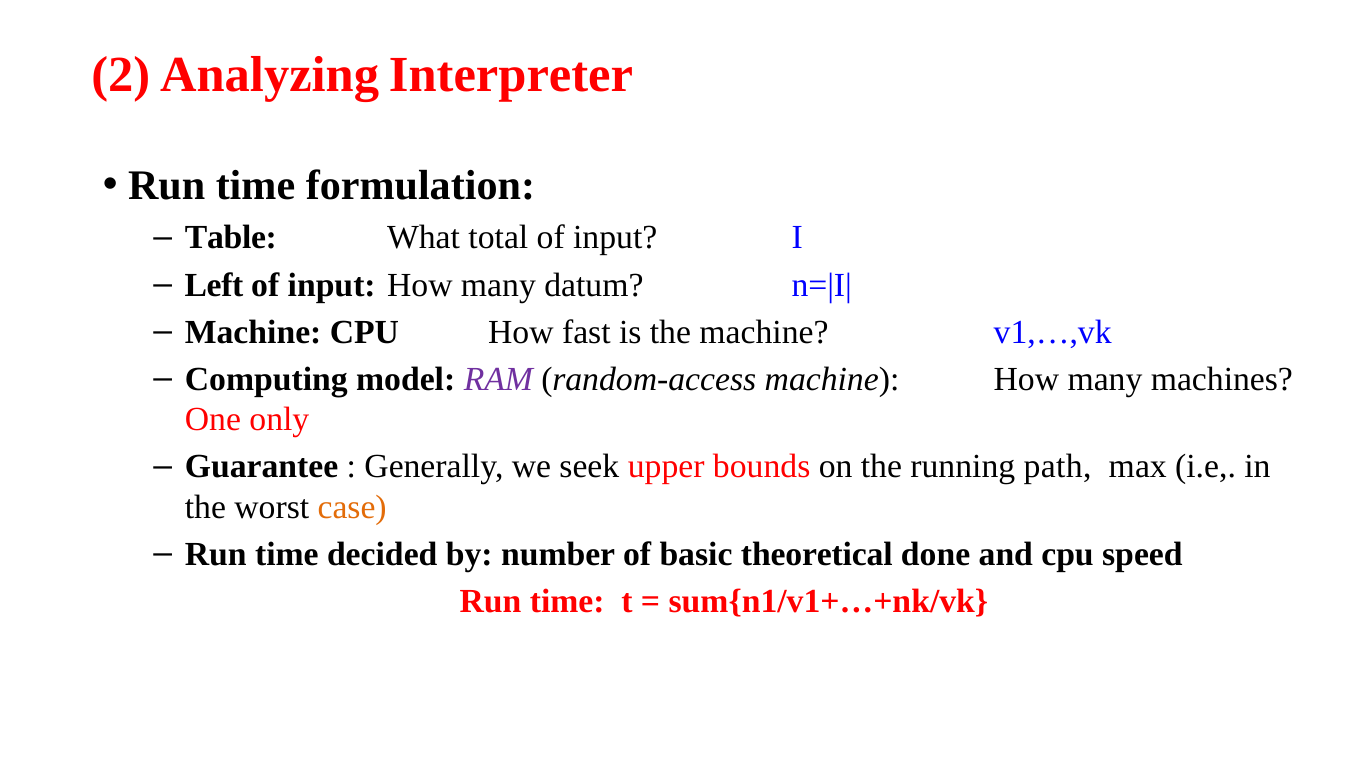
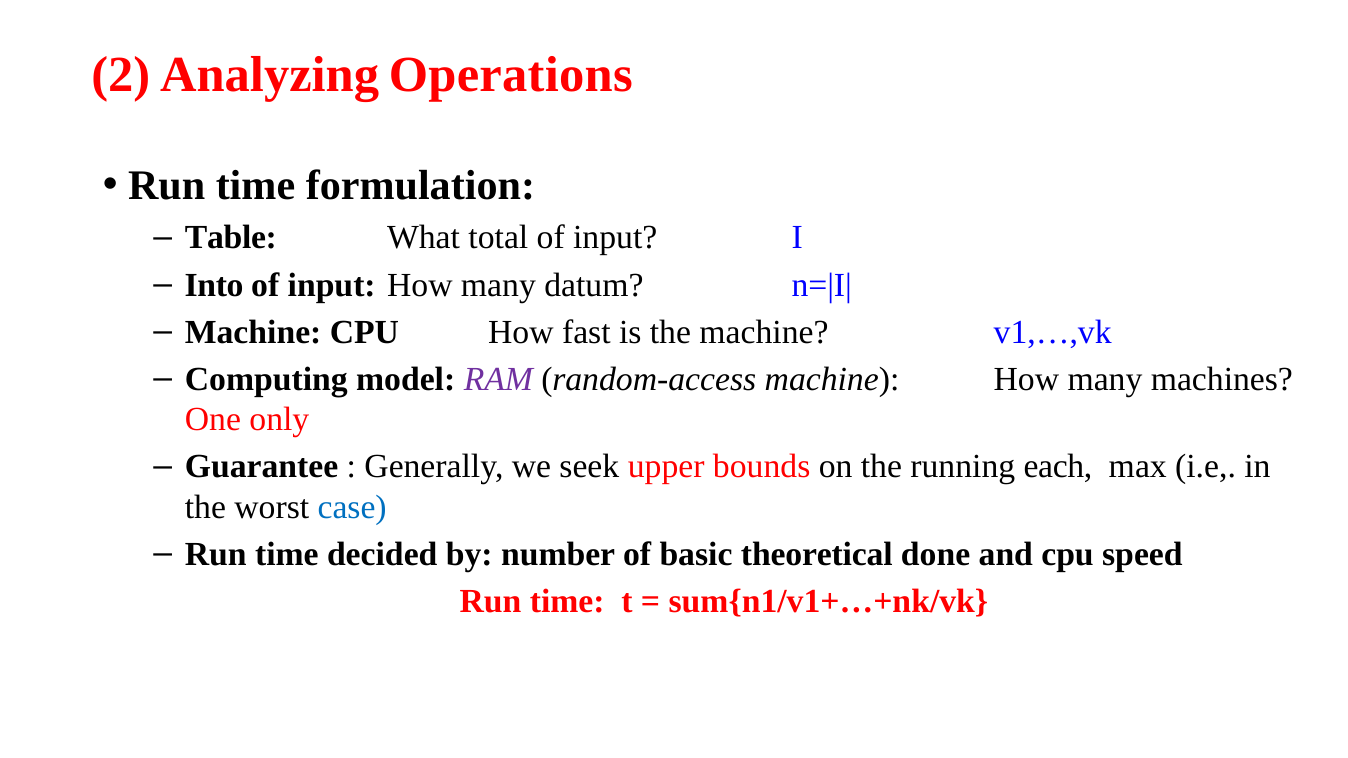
Interpreter: Interpreter -> Operations
Left: Left -> Into
path: path -> each
case colour: orange -> blue
